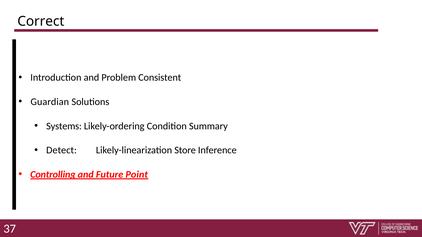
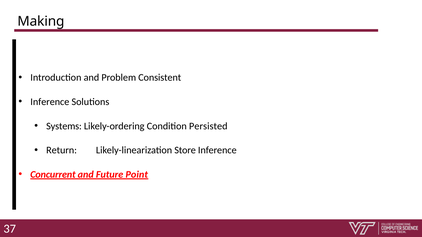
Correct: Correct -> Making
Guardian at (50, 102): Guardian -> Inference
Summary: Summary -> Persisted
Detect: Detect -> Return
Controlling: Controlling -> Concurrent
